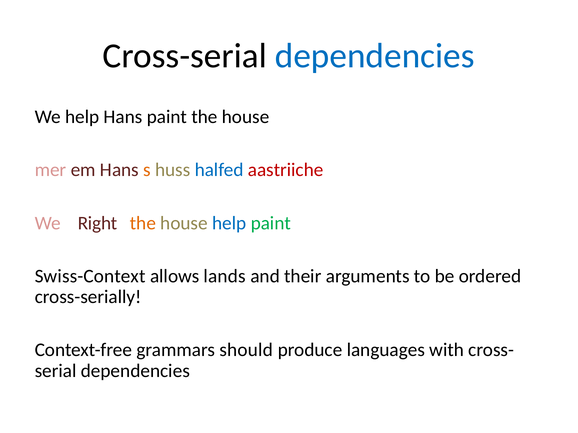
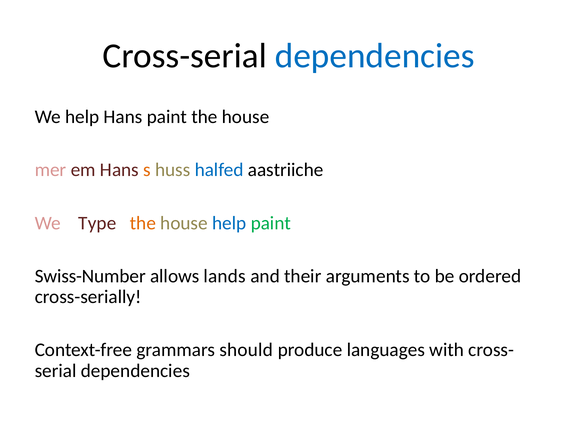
aastriiche colour: red -> black
Right: Right -> Type
Swiss-Context: Swiss-Context -> Swiss-Number
